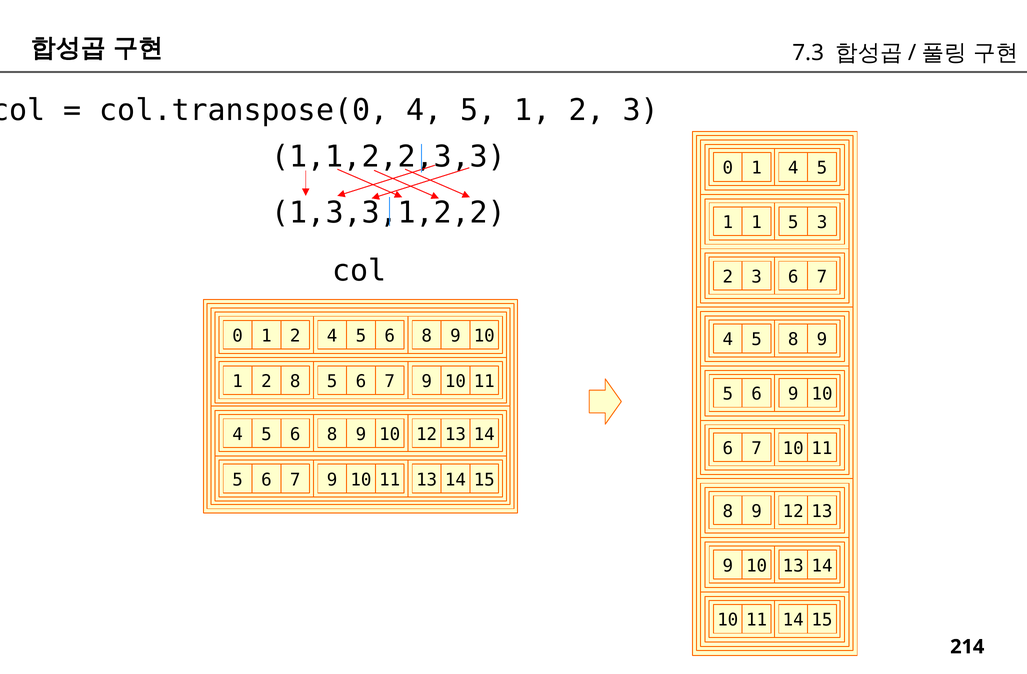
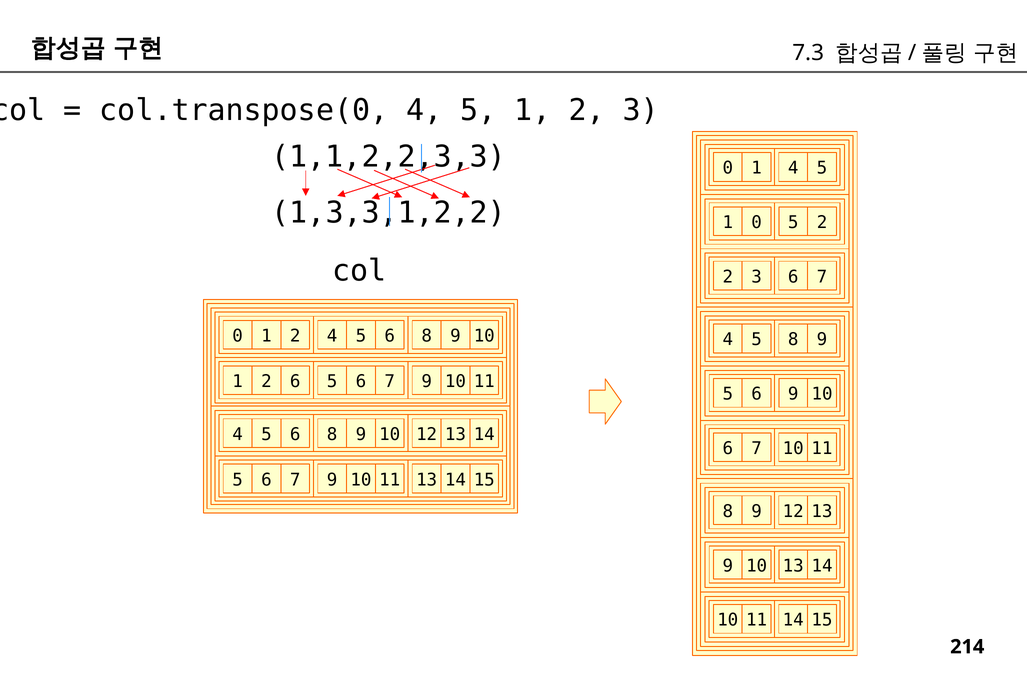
1 1: 1 -> 0
5 3: 3 -> 2
2 8: 8 -> 6
